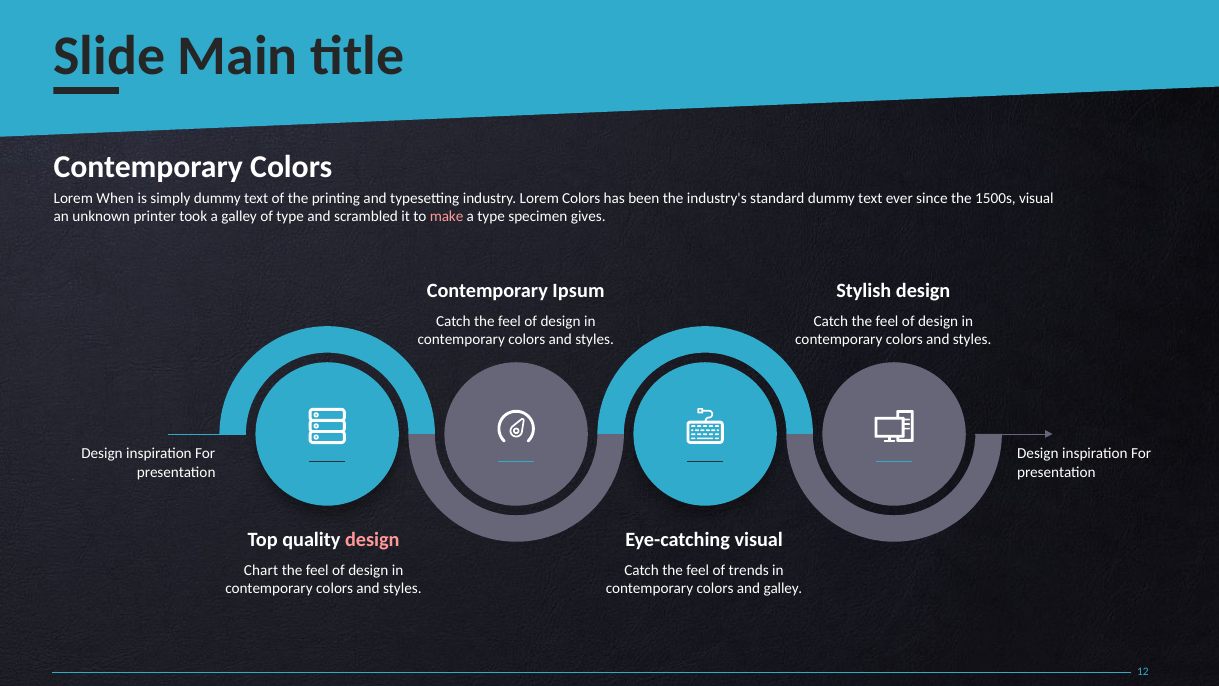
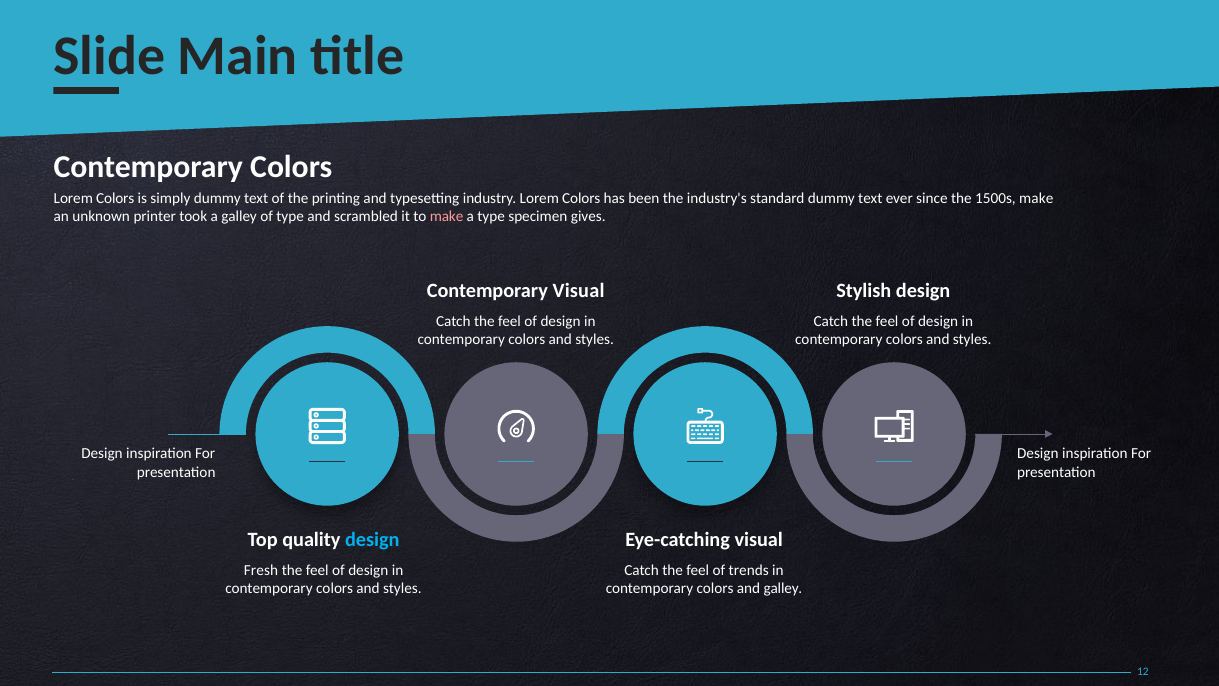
When at (115, 198): When -> Colors
1500s visual: visual -> make
Contemporary Ipsum: Ipsum -> Visual
design at (372, 540) colour: pink -> light blue
Chart: Chart -> Fresh
